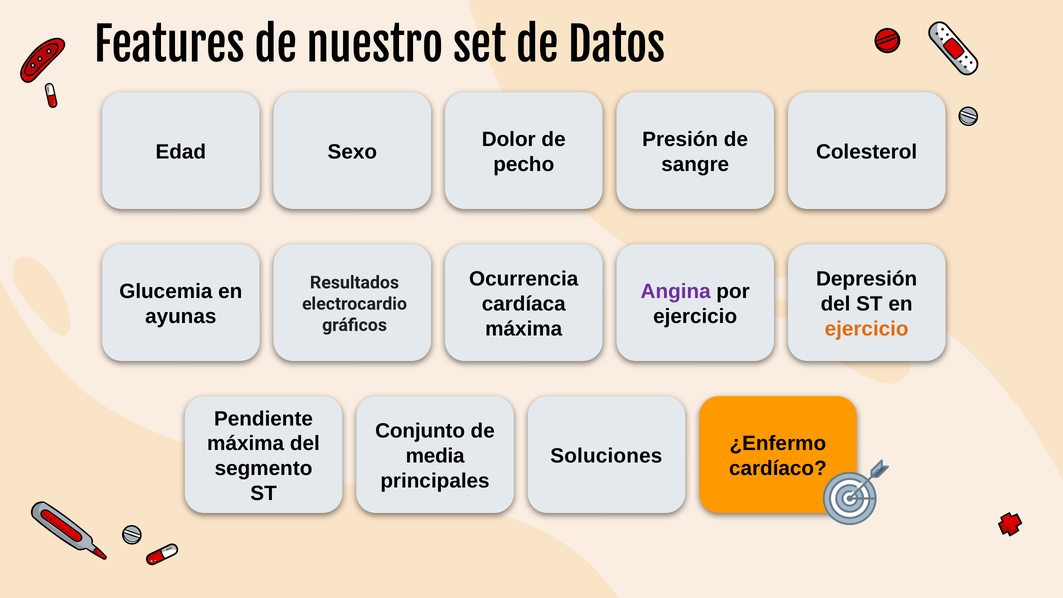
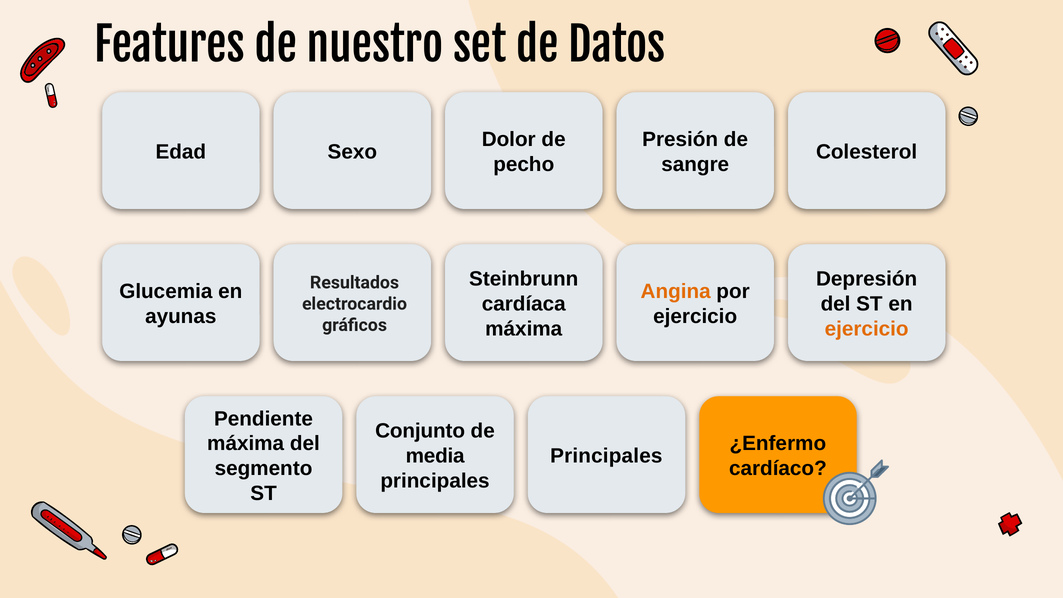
Ocurrencia: Ocurrencia -> Steinbrunn
Angina colour: purple -> orange
Soluciones at (606, 456): Soluciones -> Principales
